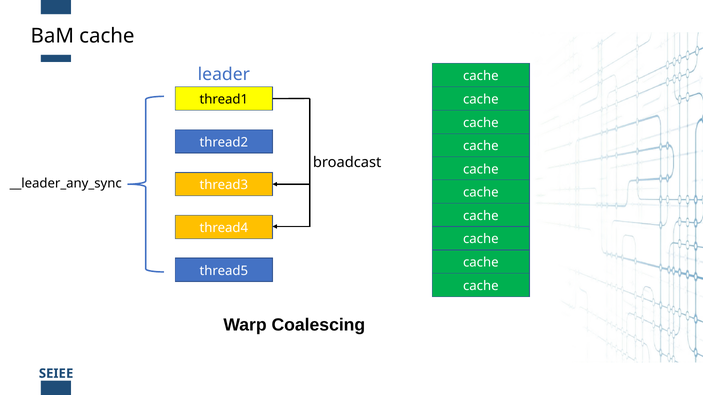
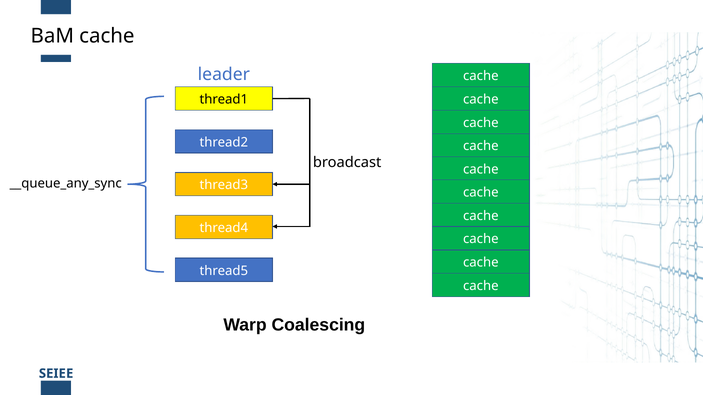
__leader_any_sync: __leader_any_sync -> __queue_any_sync
